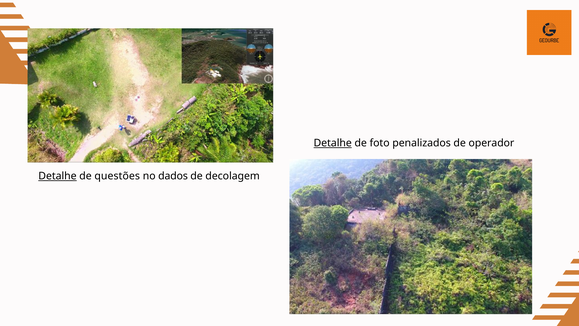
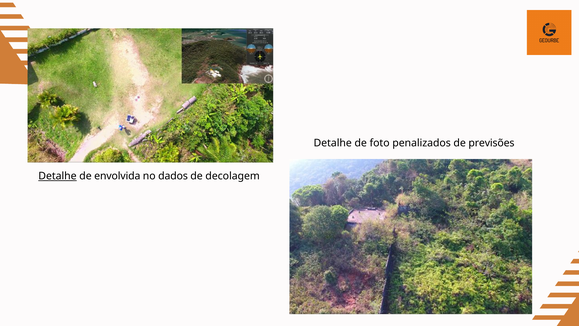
Detalhe at (333, 143) underline: present -> none
operador: operador -> previsões
questões: questões -> envolvida
